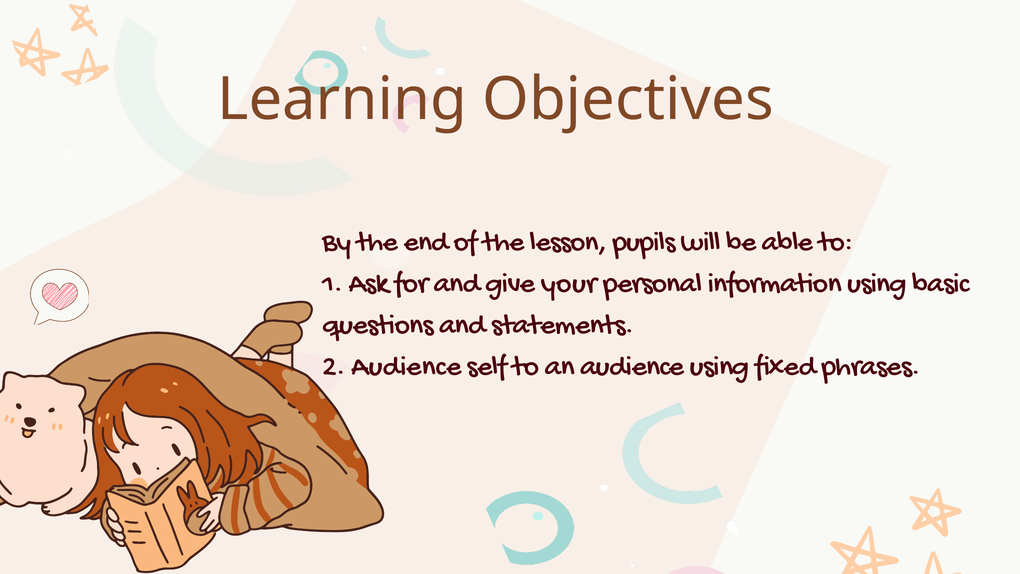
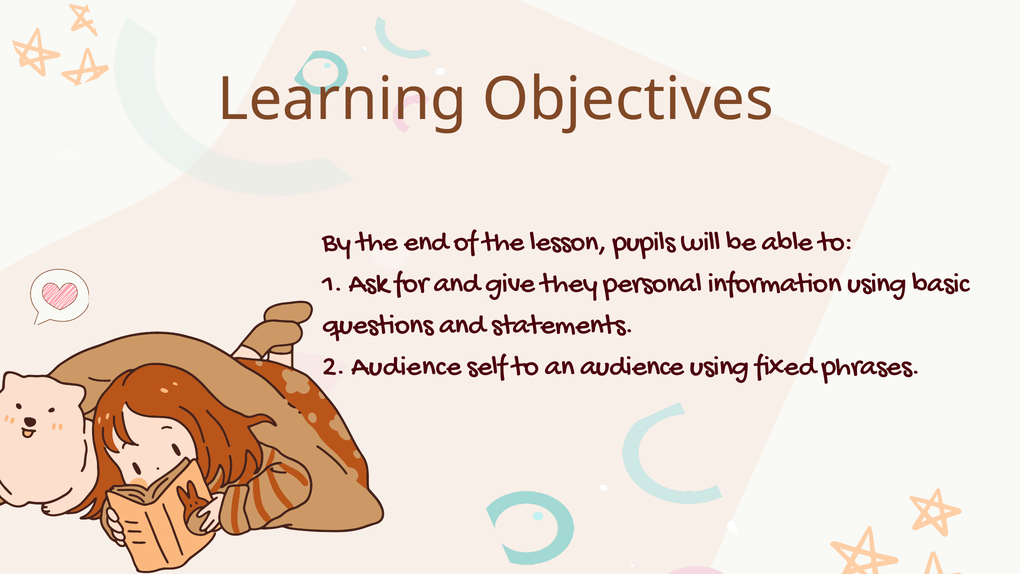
your: your -> they
